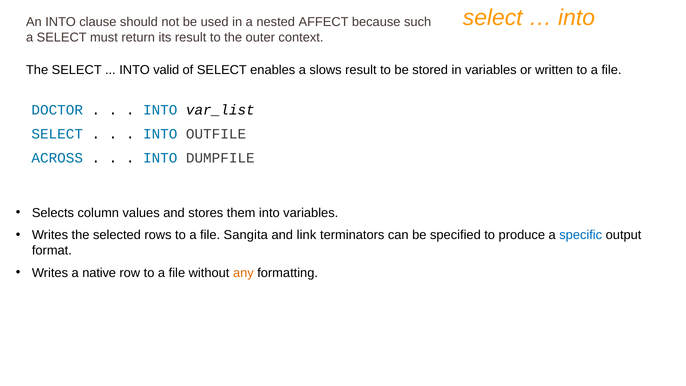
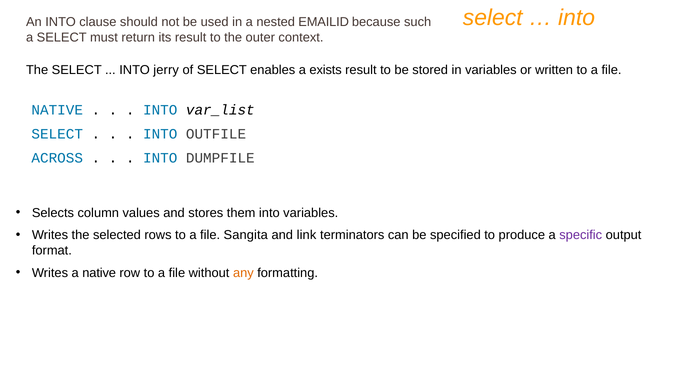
AFFECT: AFFECT -> EMAILID
valid: valid -> jerry
slows: slows -> exists
DOCTOR at (57, 110): DOCTOR -> NATIVE
specific colour: blue -> purple
